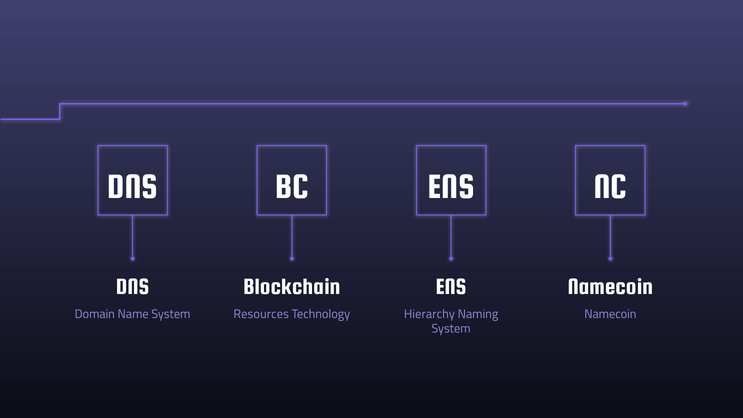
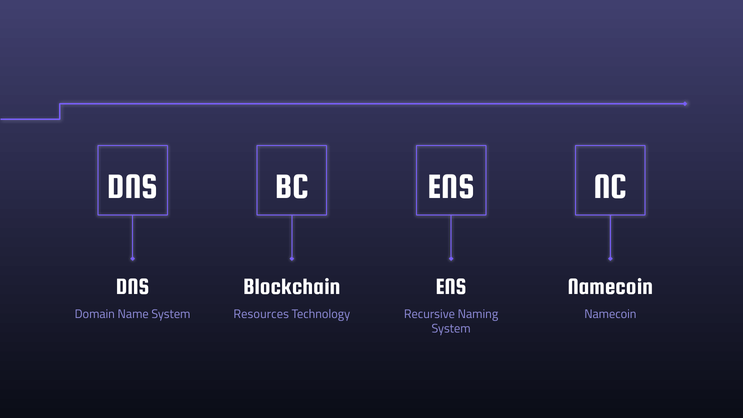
Hierarchy: Hierarchy -> Recursive
